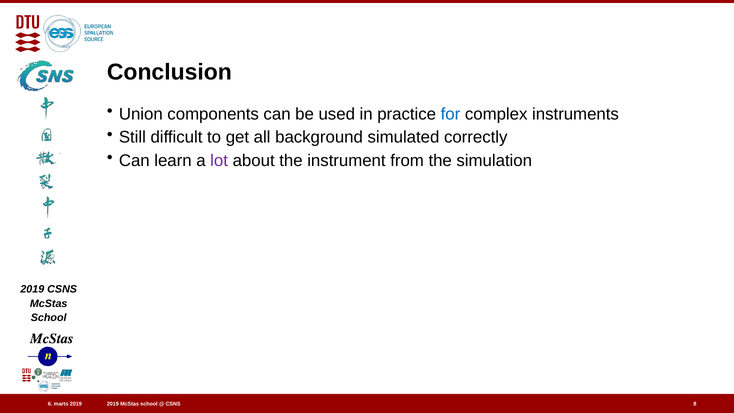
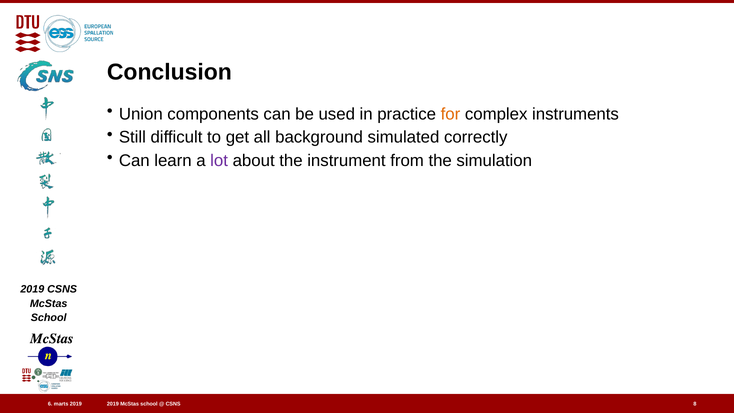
for colour: blue -> orange
